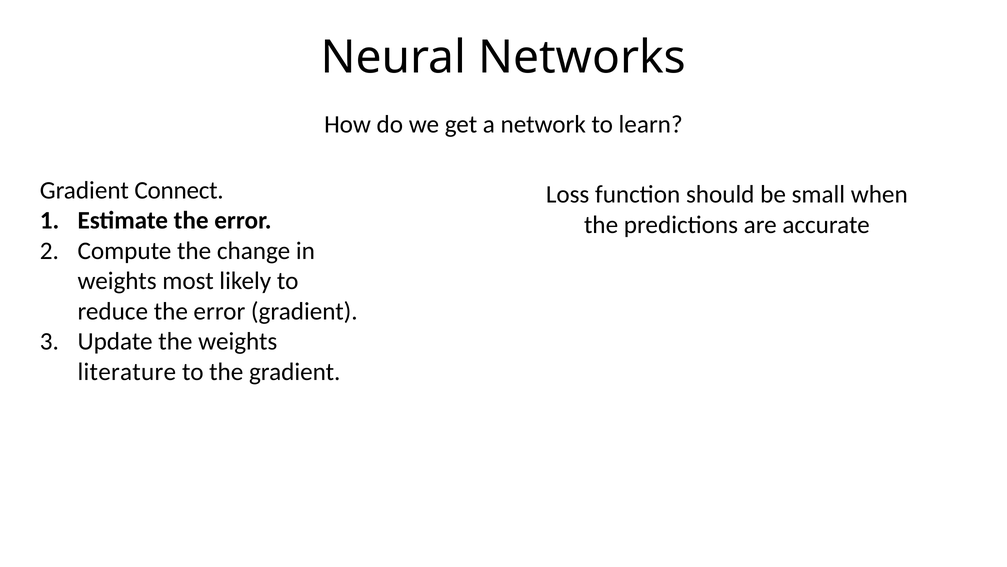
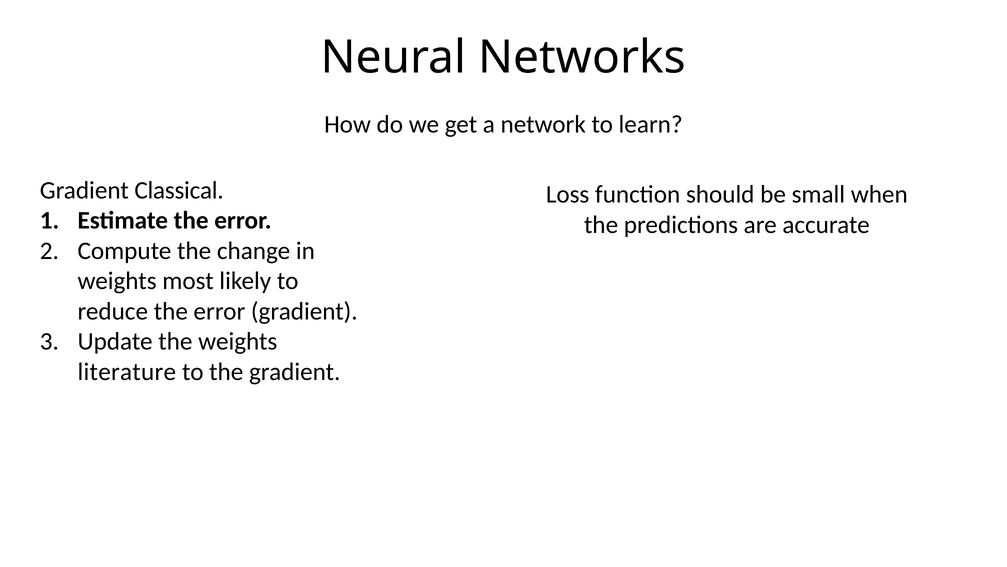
Connect: Connect -> Classical
